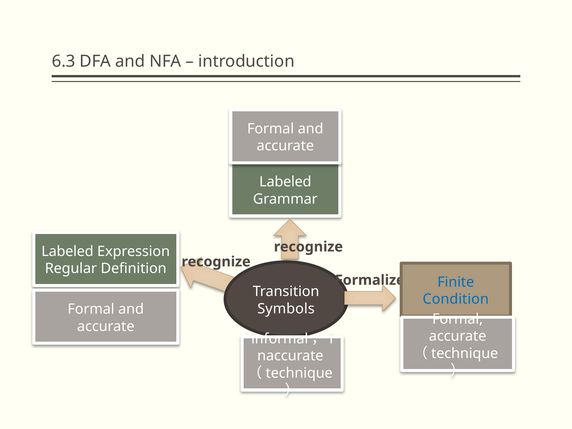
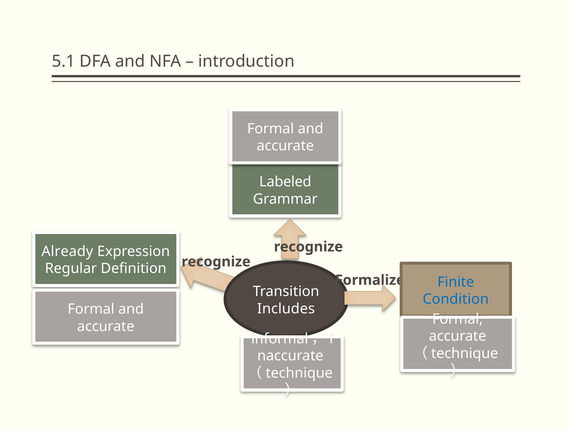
6.3: 6.3 -> 5.1
Labeled at (67, 251): Labeled -> Already
Symbols: Symbols -> Includes
